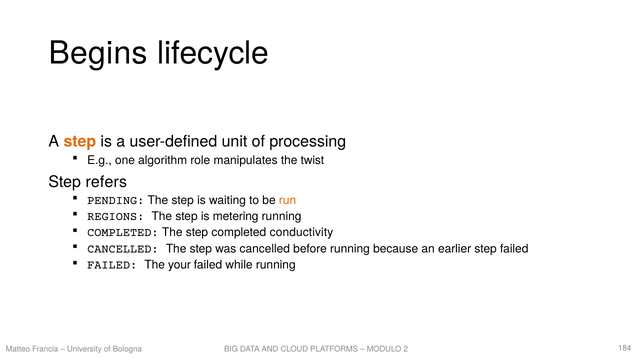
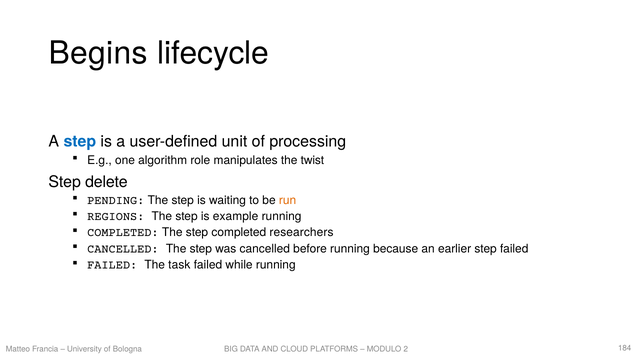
step at (80, 142) colour: orange -> blue
refers: refers -> delete
metering: metering -> example
conductivity: conductivity -> researchers
your: your -> task
